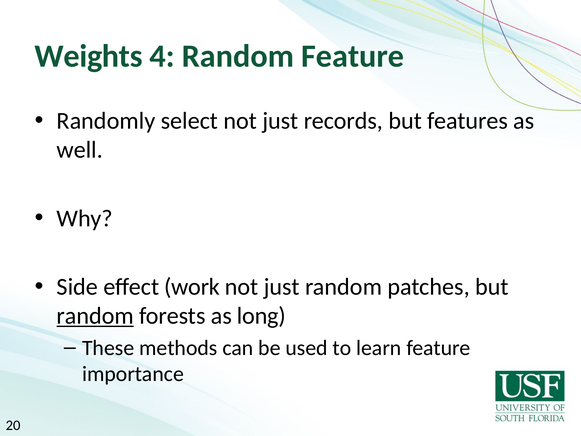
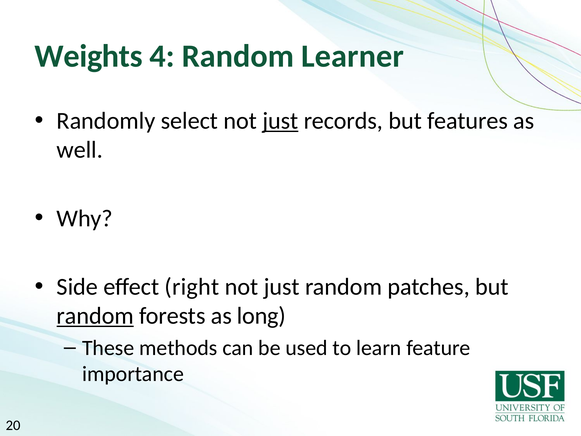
Random Feature: Feature -> Learner
just at (280, 121) underline: none -> present
work: work -> right
